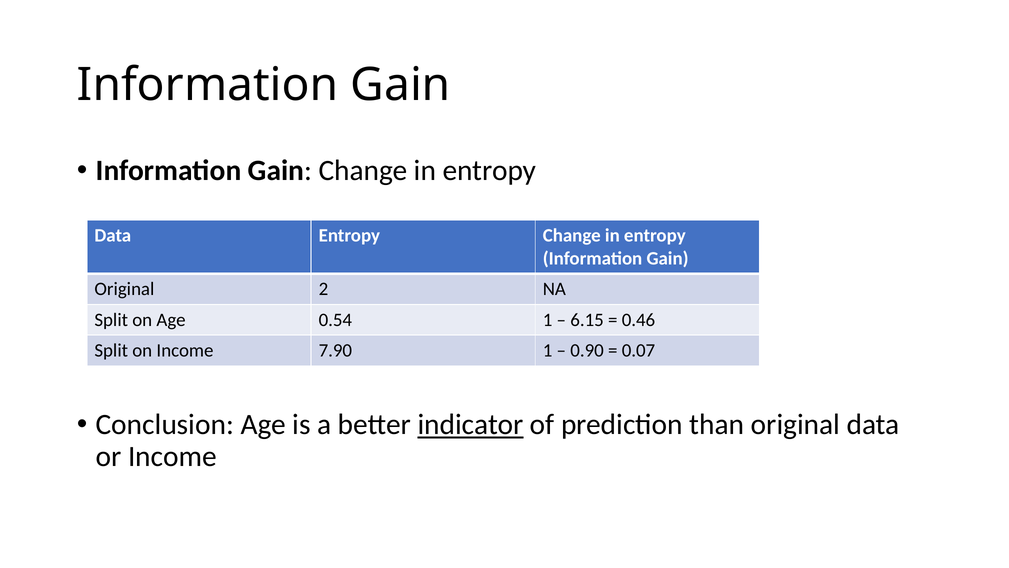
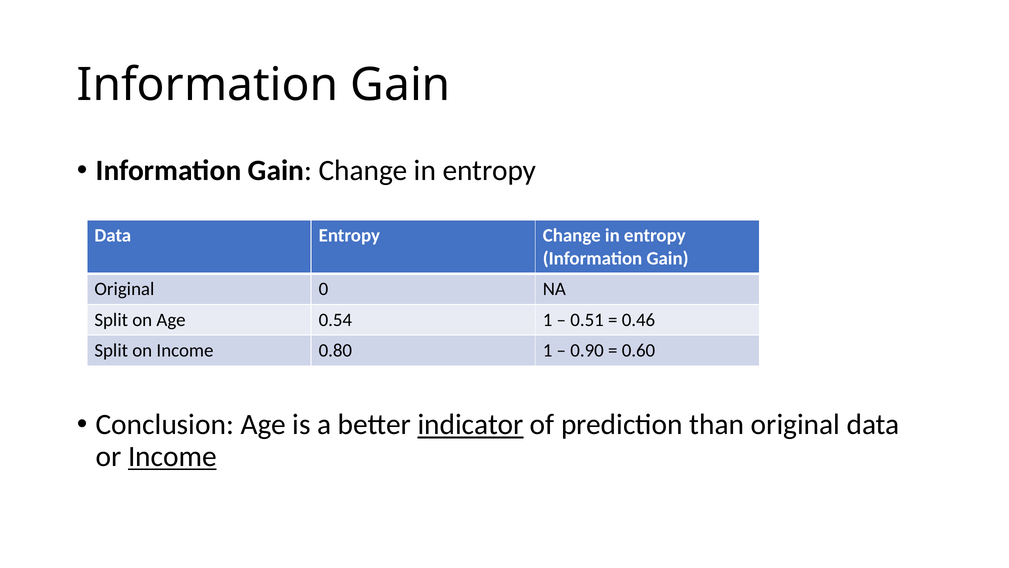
2: 2 -> 0
6.15: 6.15 -> 0.51
7.90: 7.90 -> 0.80
0.07: 0.07 -> 0.60
Income at (172, 456) underline: none -> present
